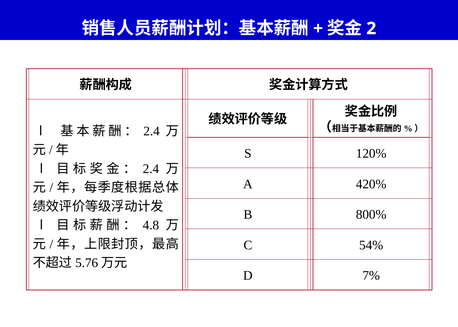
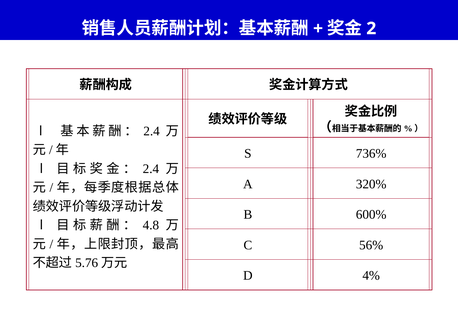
120%: 120% -> 736%
420%: 420% -> 320%
800%: 800% -> 600%
54%: 54% -> 56%
7%: 7% -> 4%
